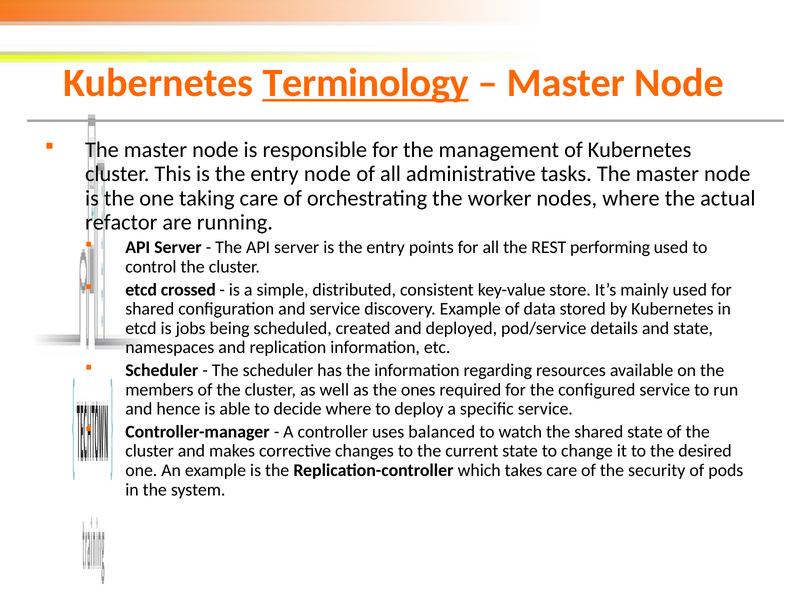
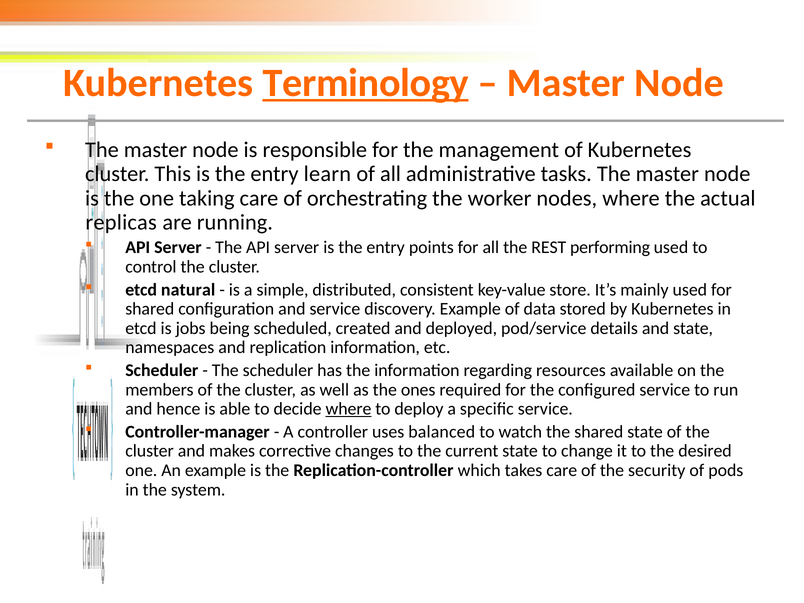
entry node: node -> learn
refactor: refactor -> replicas
crossed: crossed -> natural
where at (348, 409) underline: none -> present
